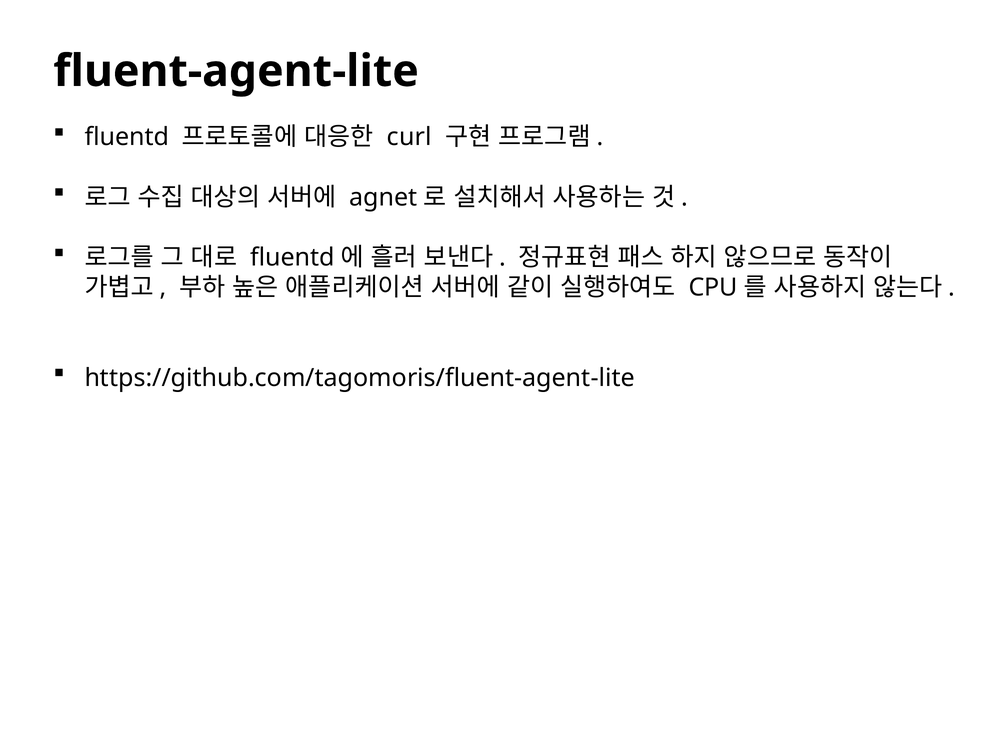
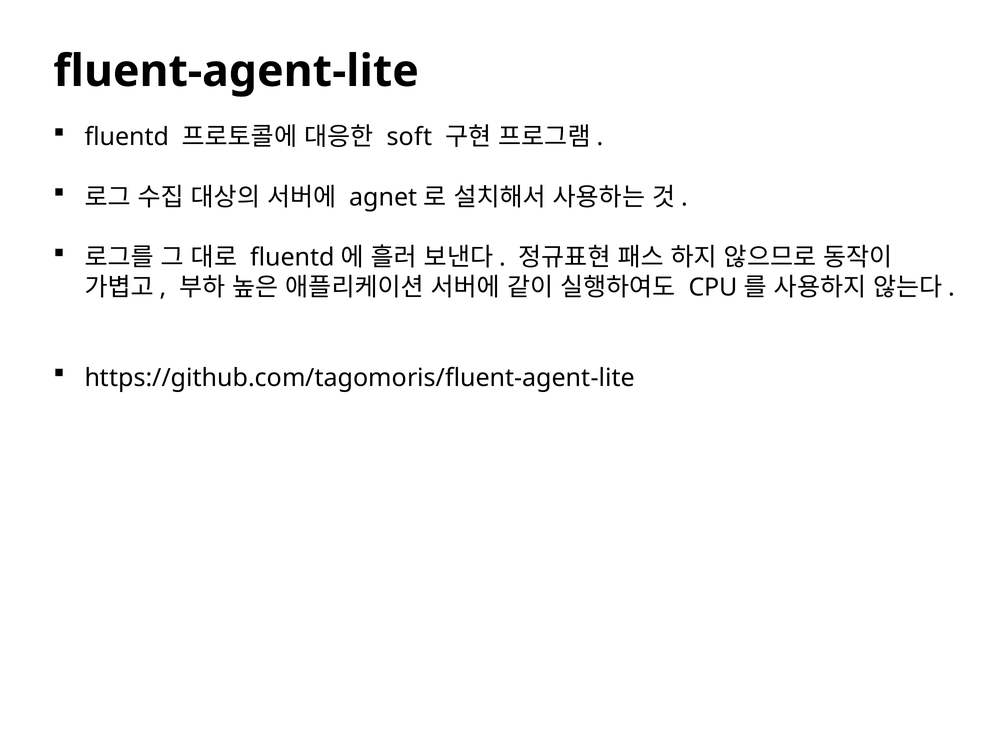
curl: curl -> soft
